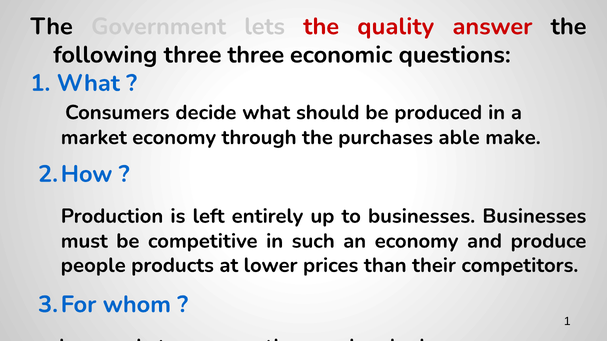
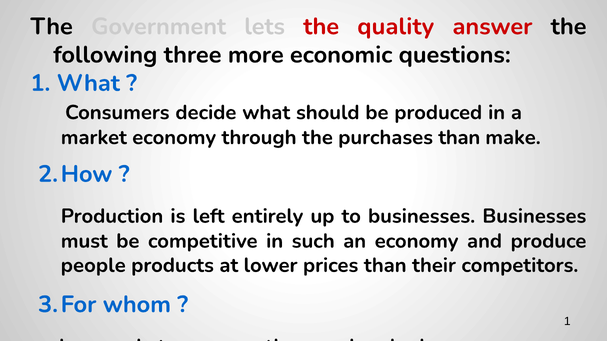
three three: three -> more
purchases able: able -> than
